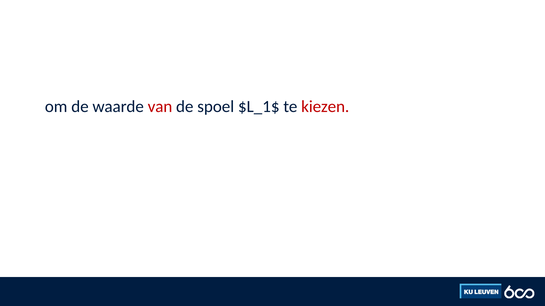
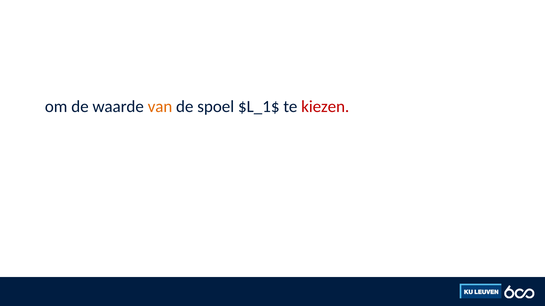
van colour: red -> orange
